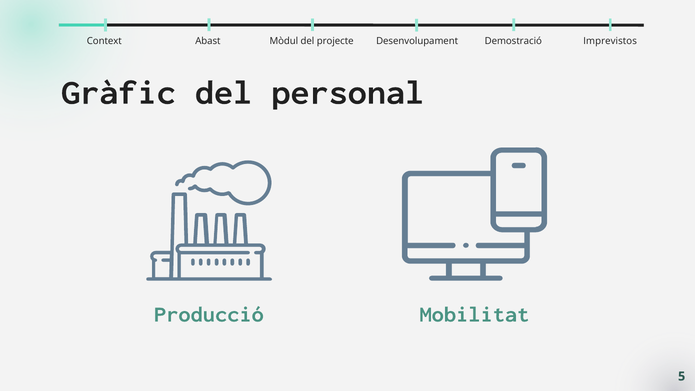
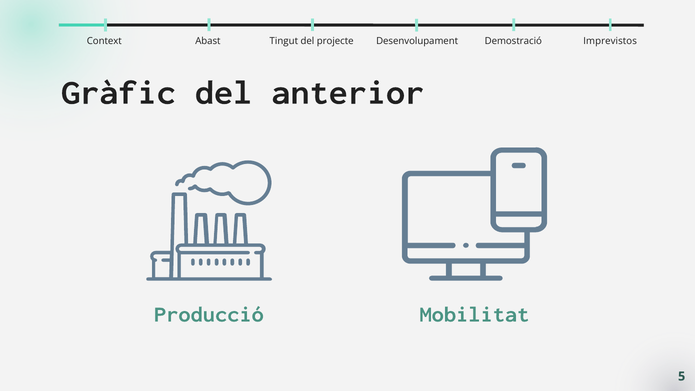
Mòdul: Mòdul -> Tingut
personal: personal -> anterior
